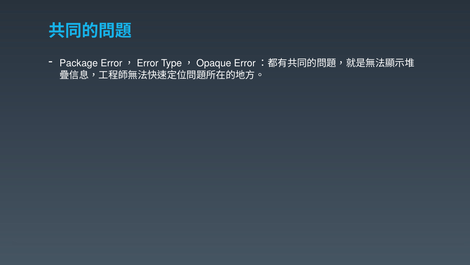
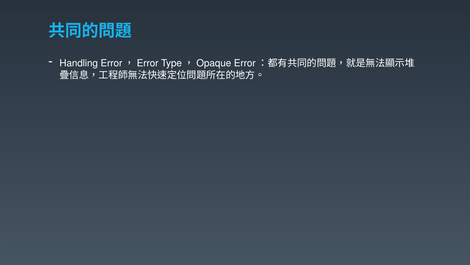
Package: Package -> Handling
